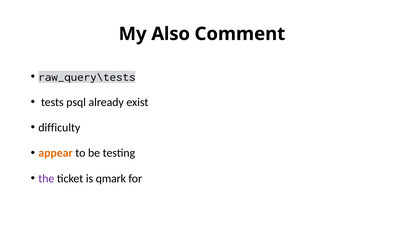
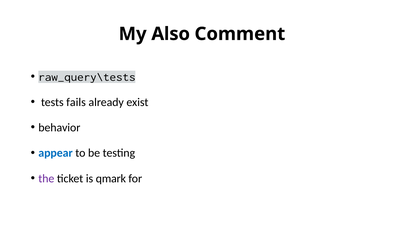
psql: psql -> fails
difficulty: difficulty -> behavior
appear colour: orange -> blue
